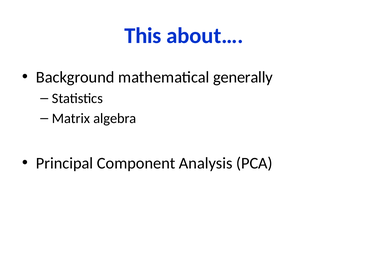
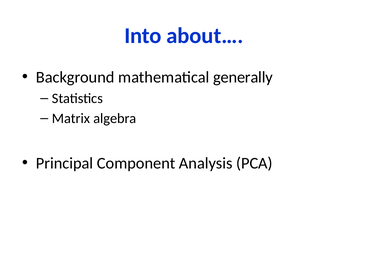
This: This -> Into
